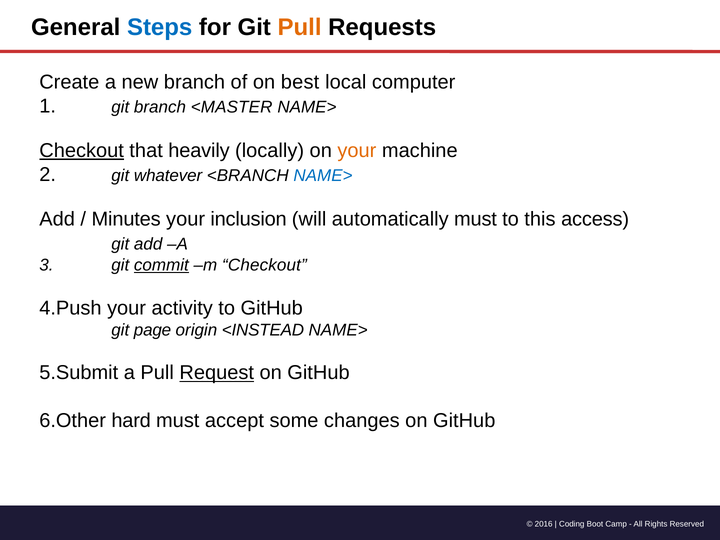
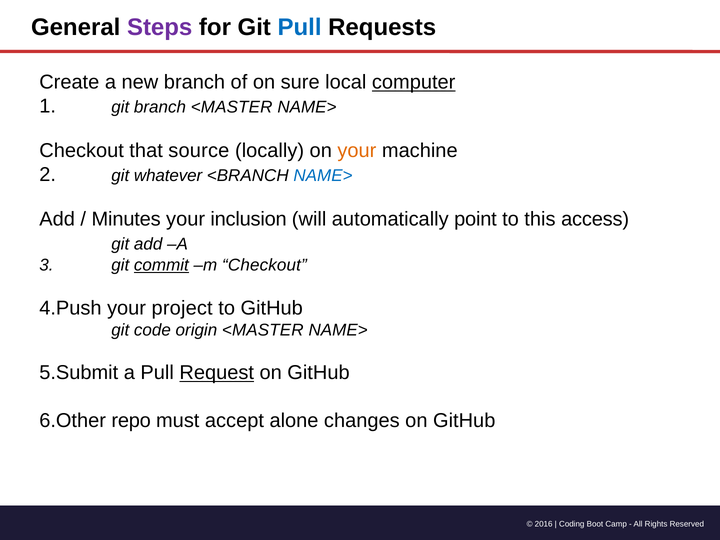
Steps colour: blue -> purple
Pull at (300, 27) colour: orange -> blue
best: best -> sure
computer underline: none -> present
Checkout at (82, 151) underline: present -> none
heavily: heavily -> source
automatically must: must -> point
activity: activity -> project
page: page -> code
origin <INSTEAD: <INSTEAD -> <MASTER
hard: hard -> repo
some: some -> alone
